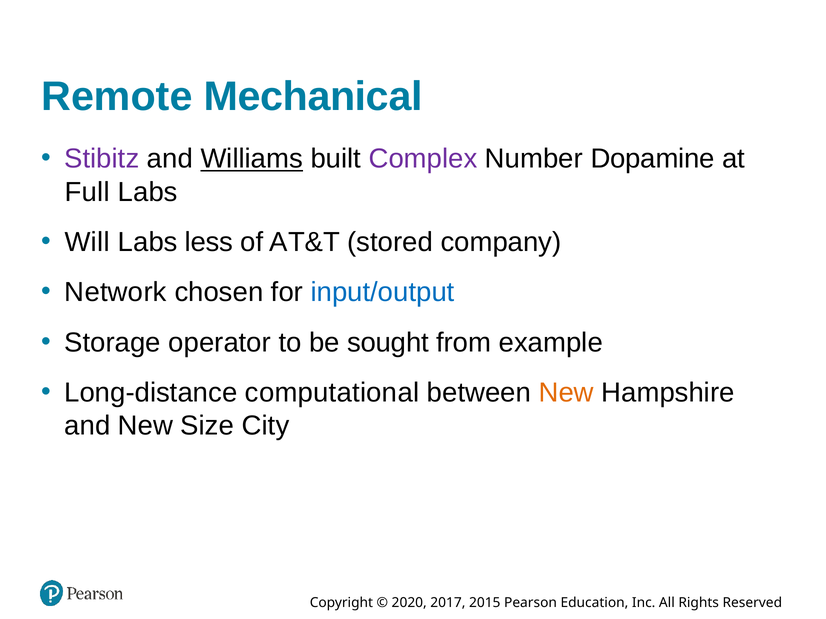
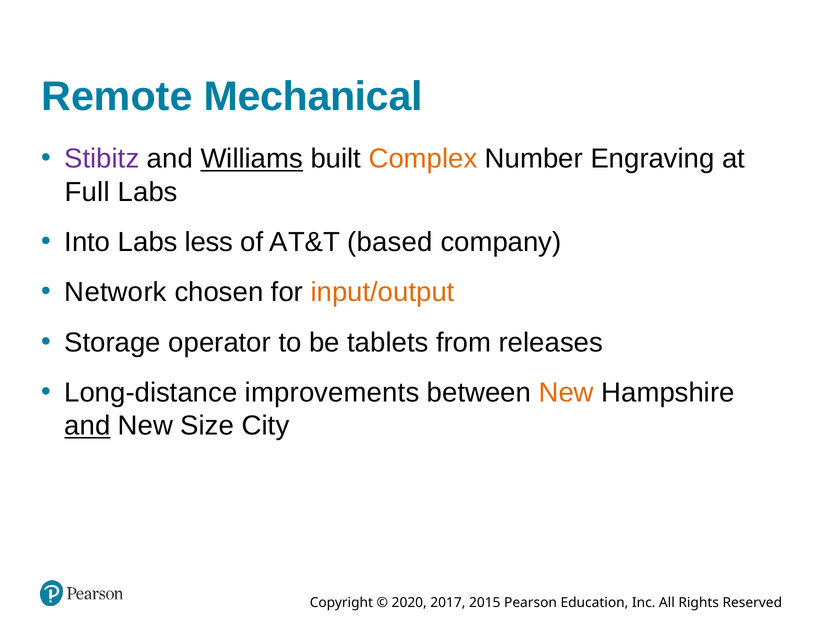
Complex colour: purple -> orange
Dopamine: Dopamine -> Engraving
Will: Will -> Into
stored: stored -> based
input/output colour: blue -> orange
sought: sought -> tablets
example: example -> releases
computational: computational -> improvements
and at (87, 426) underline: none -> present
